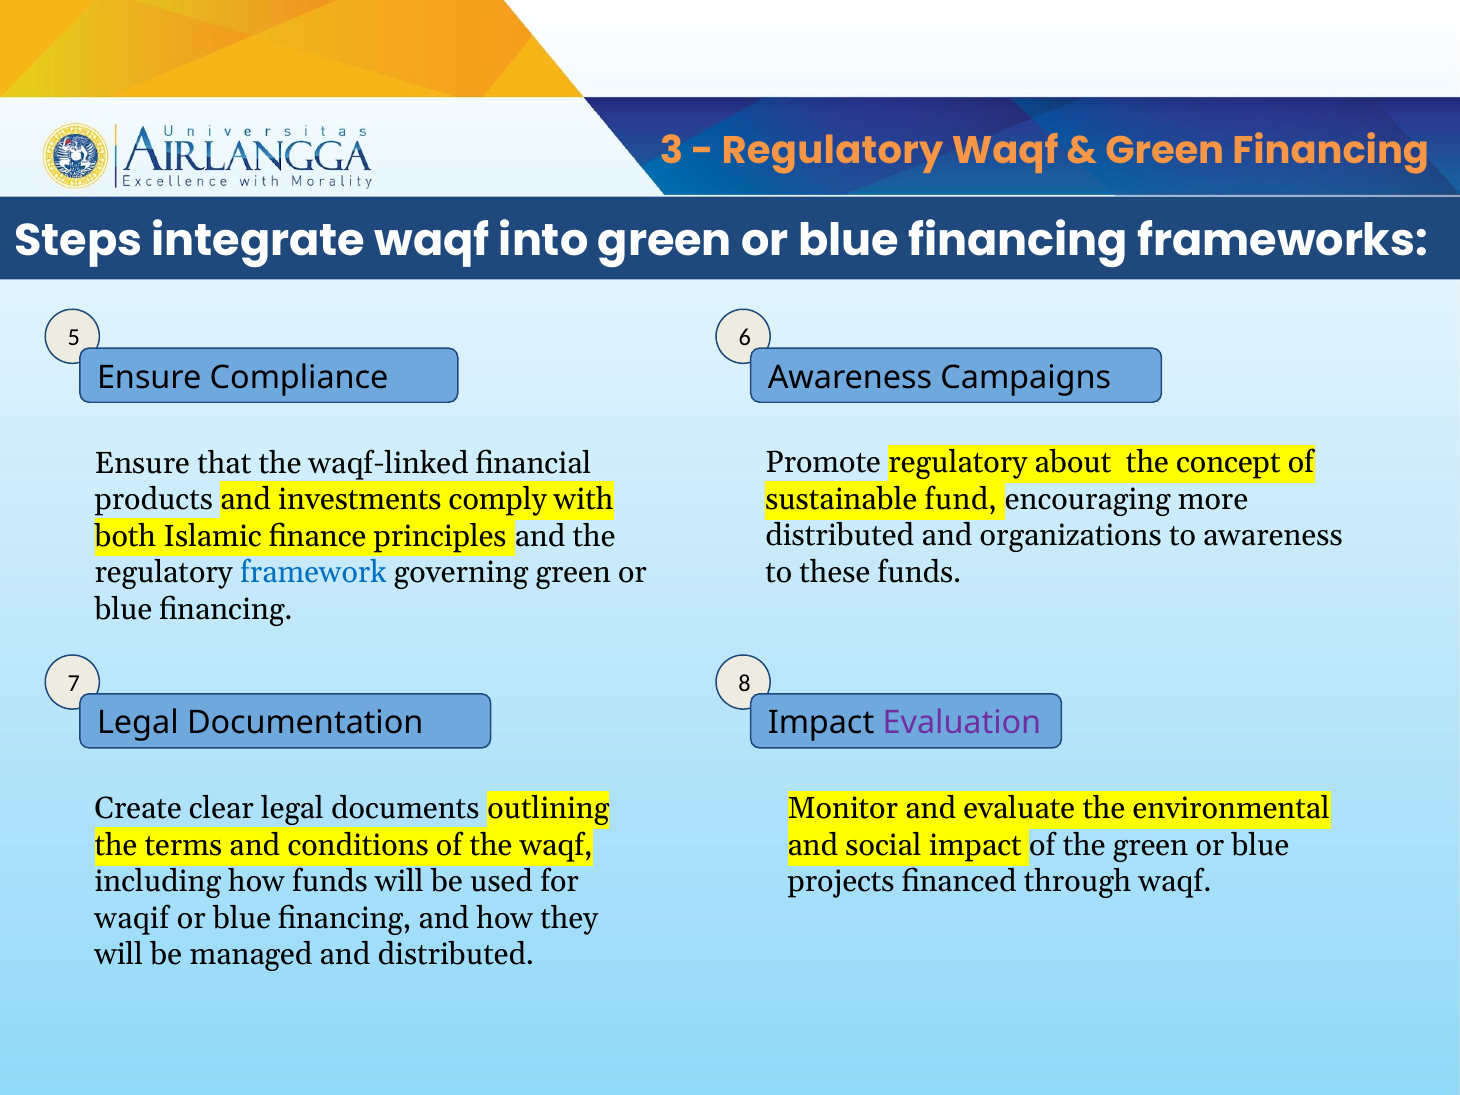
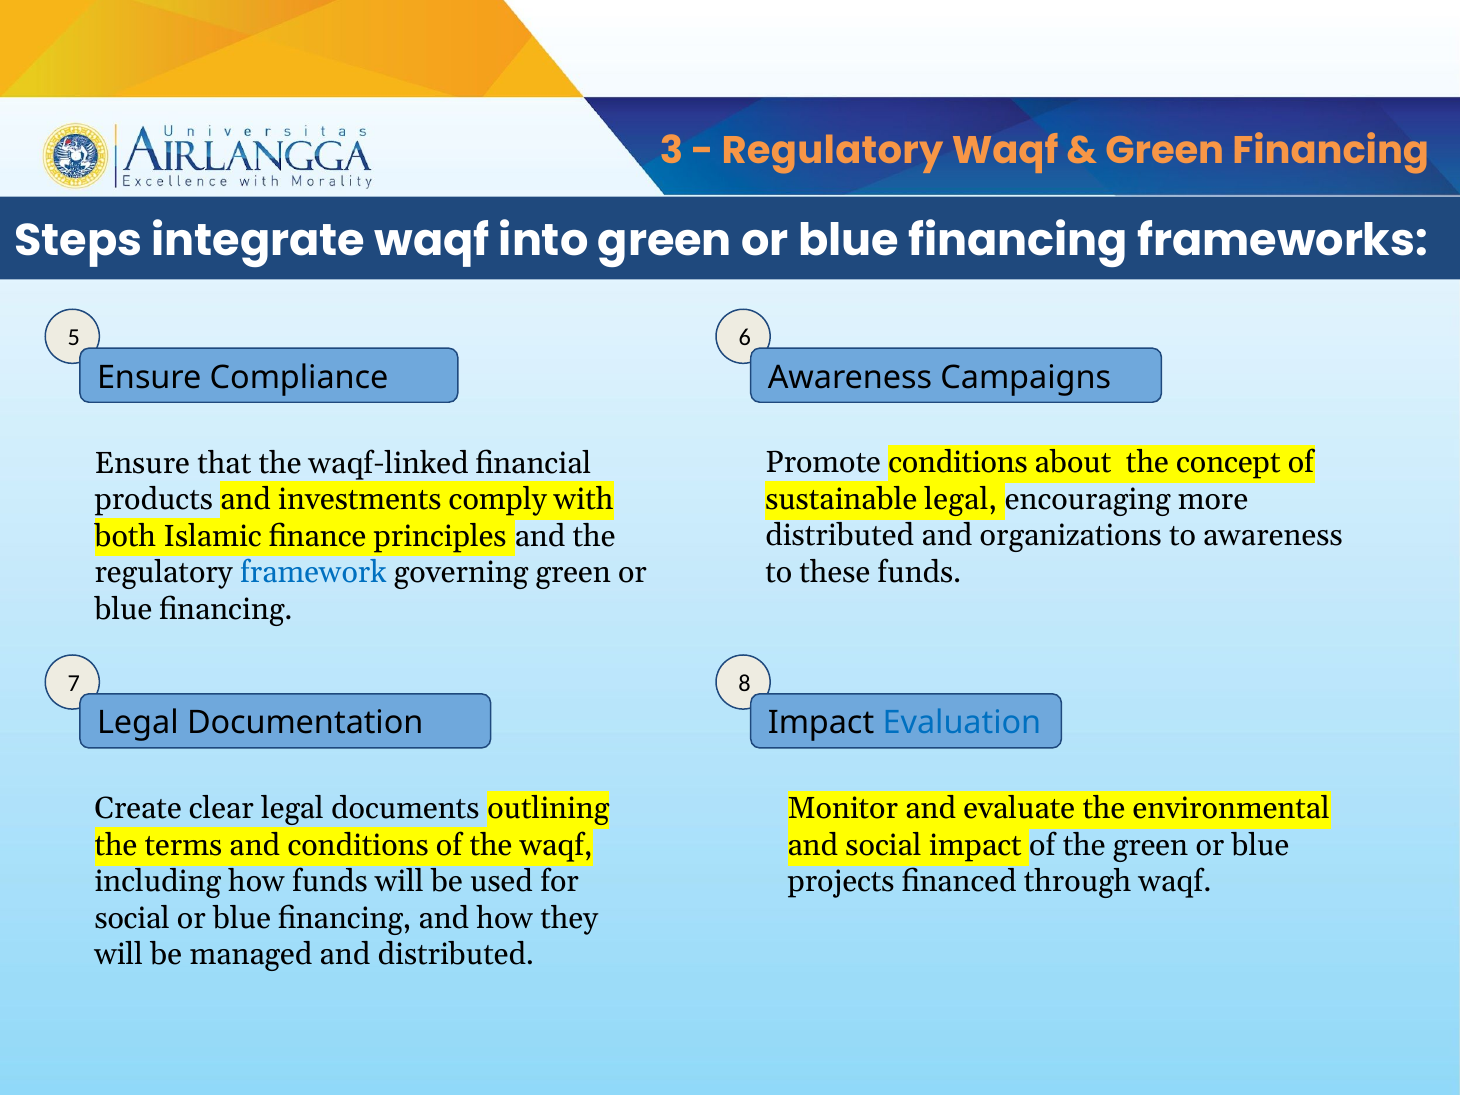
regulatory at (958, 463): regulatory -> conditions
sustainable fund: fund -> legal
Evaluation colour: purple -> blue
waqif at (132, 918): waqif -> social
